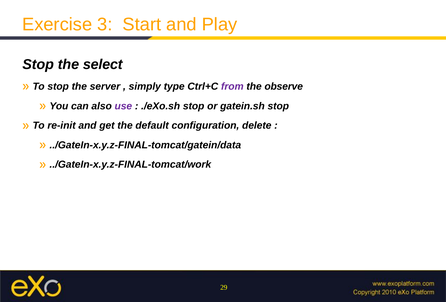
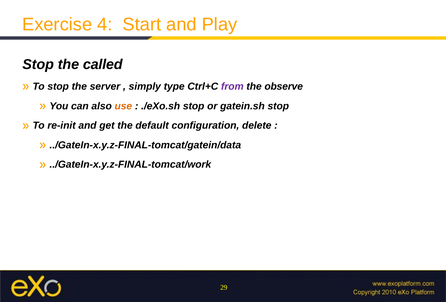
3: 3 -> 4
select: select -> called
use colour: purple -> orange
